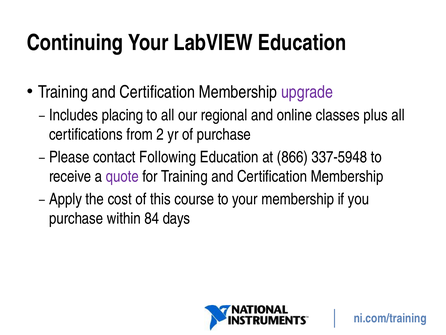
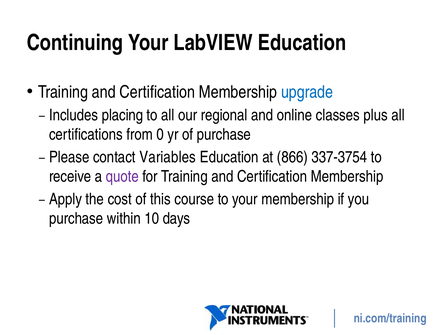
upgrade colour: purple -> blue
2: 2 -> 0
Following: Following -> Variables
337-5948: 337-5948 -> 337-3754
84: 84 -> 10
